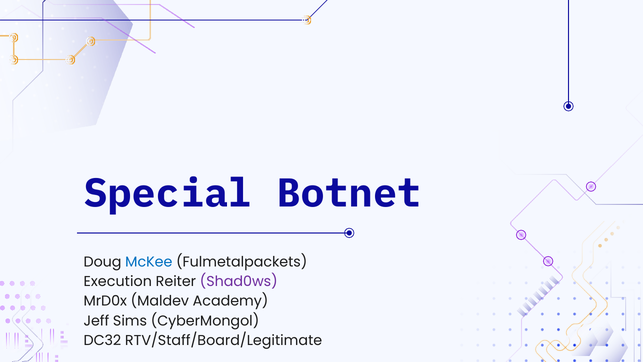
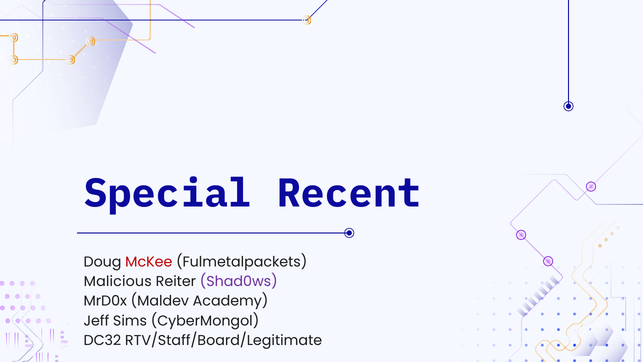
Botnet: Botnet -> Recent
McKee colour: blue -> red
Execution: Execution -> Malicious
